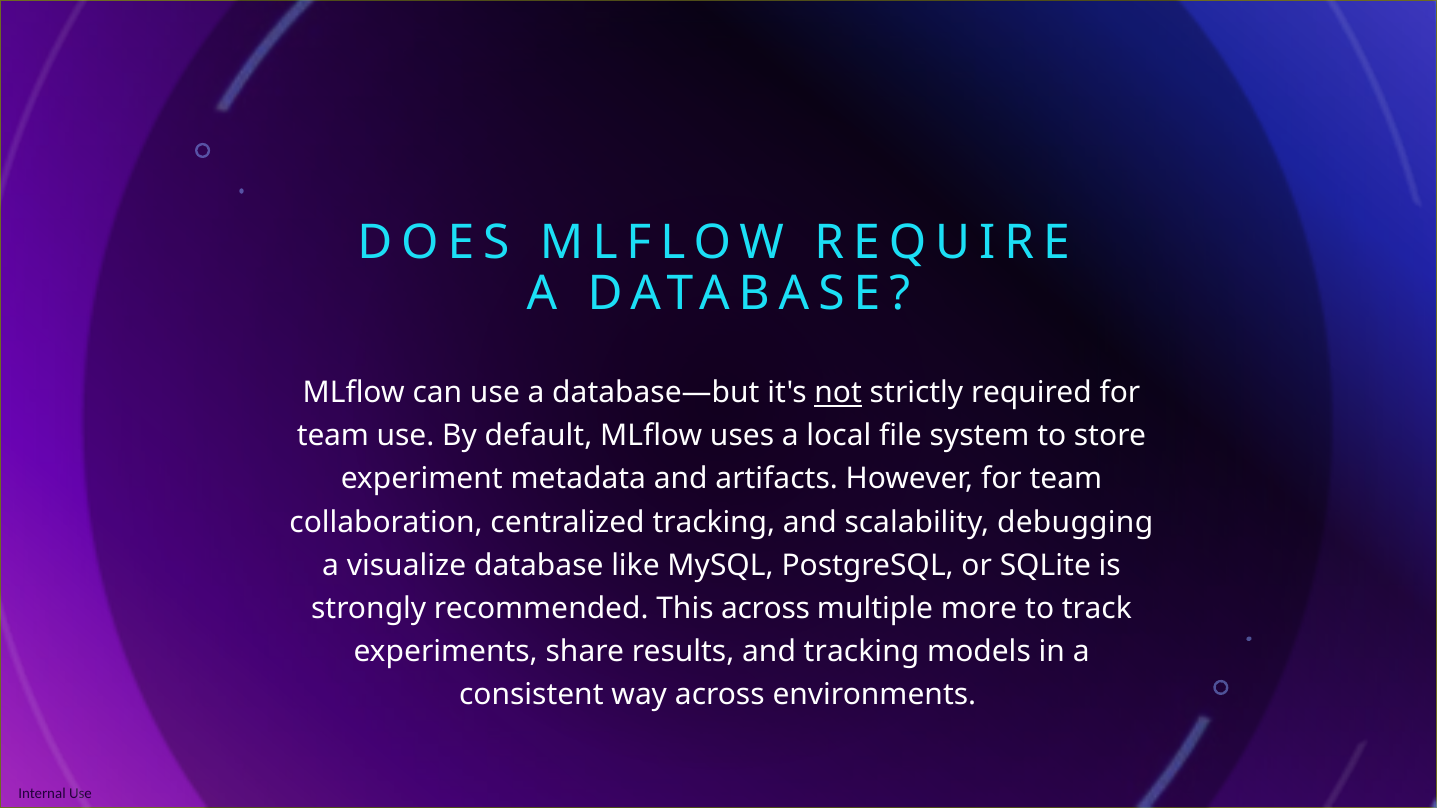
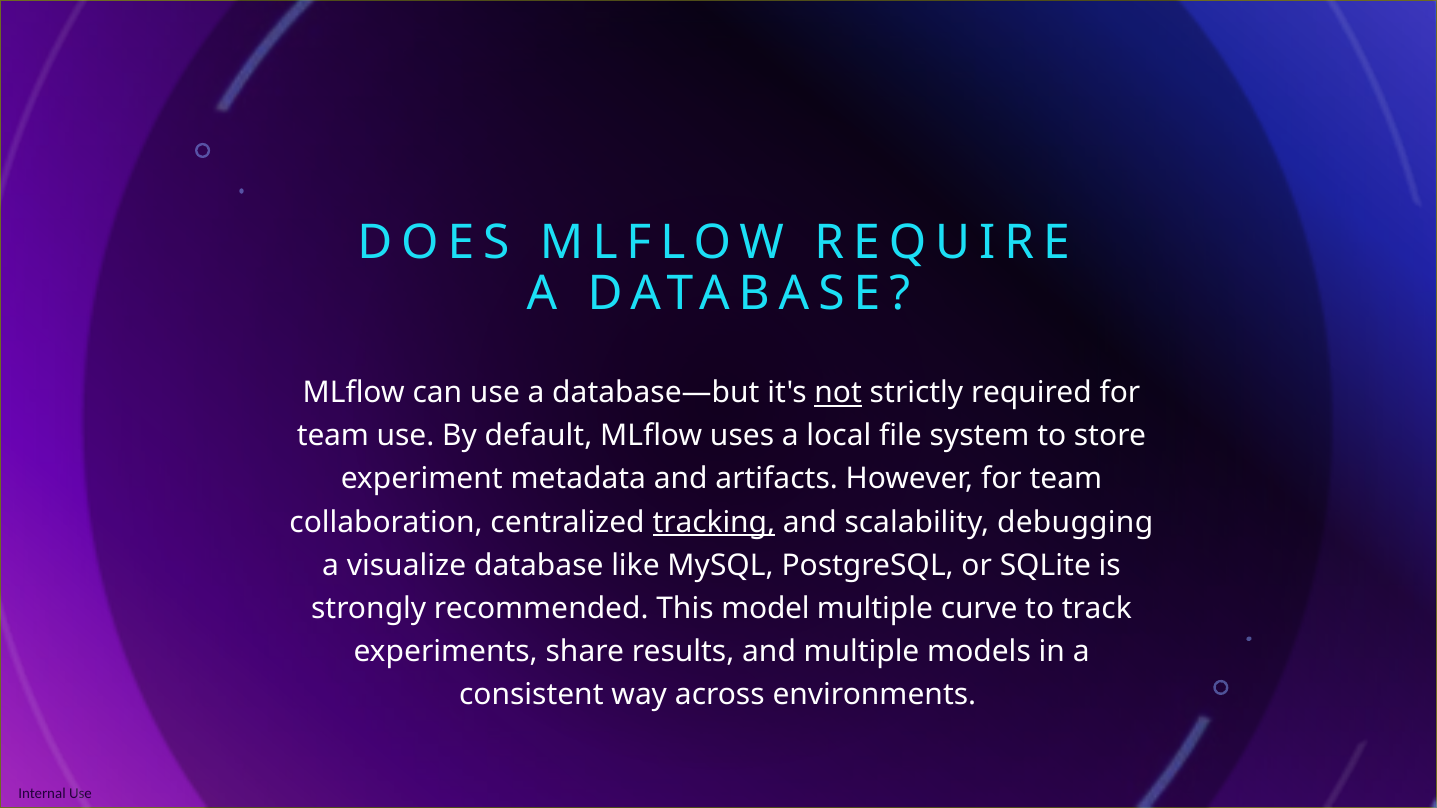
tracking at (714, 522) underline: none -> present
This across: across -> model
more: more -> curve
and tracking: tracking -> multiple
